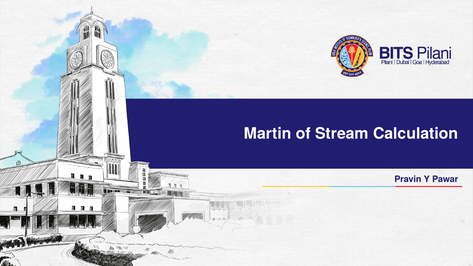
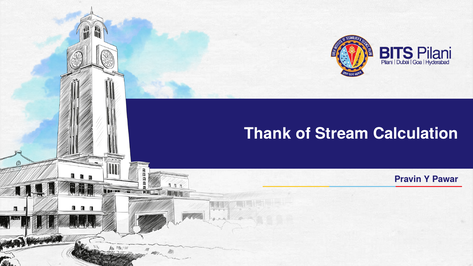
Martin: Martin -> Thank
